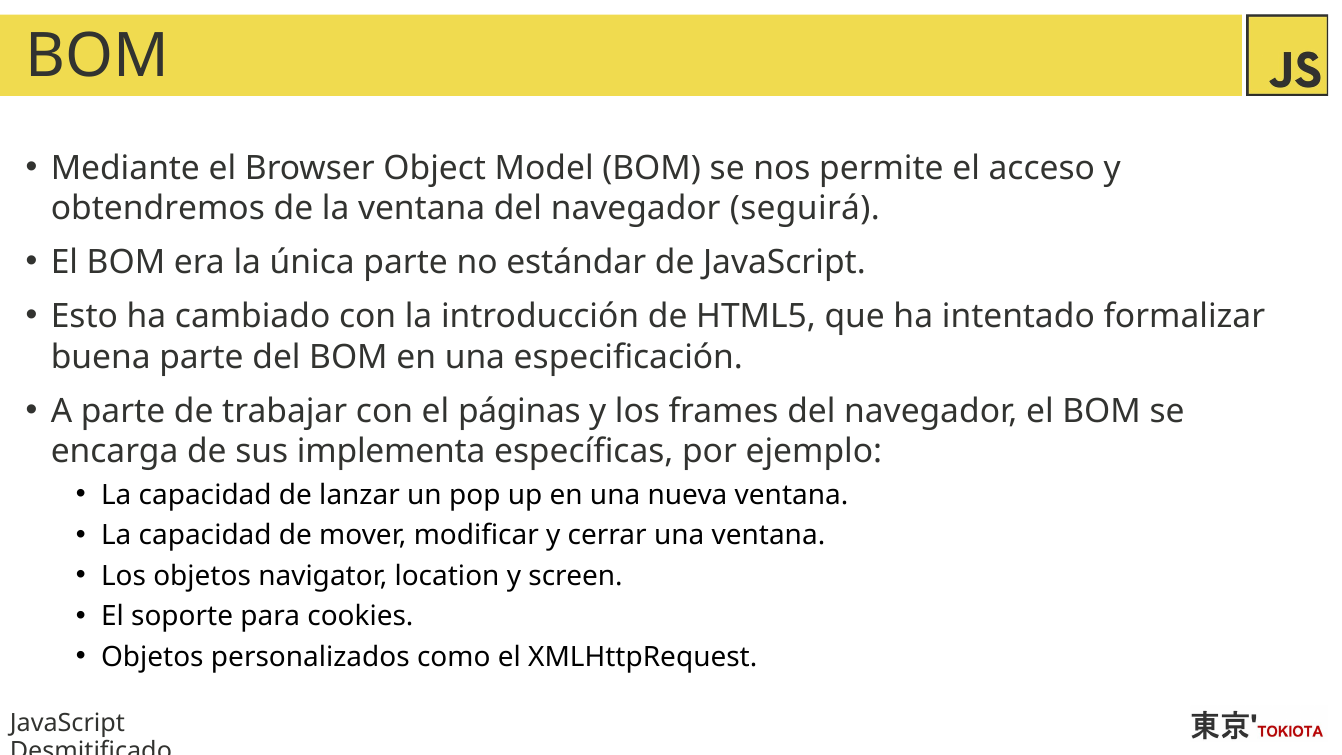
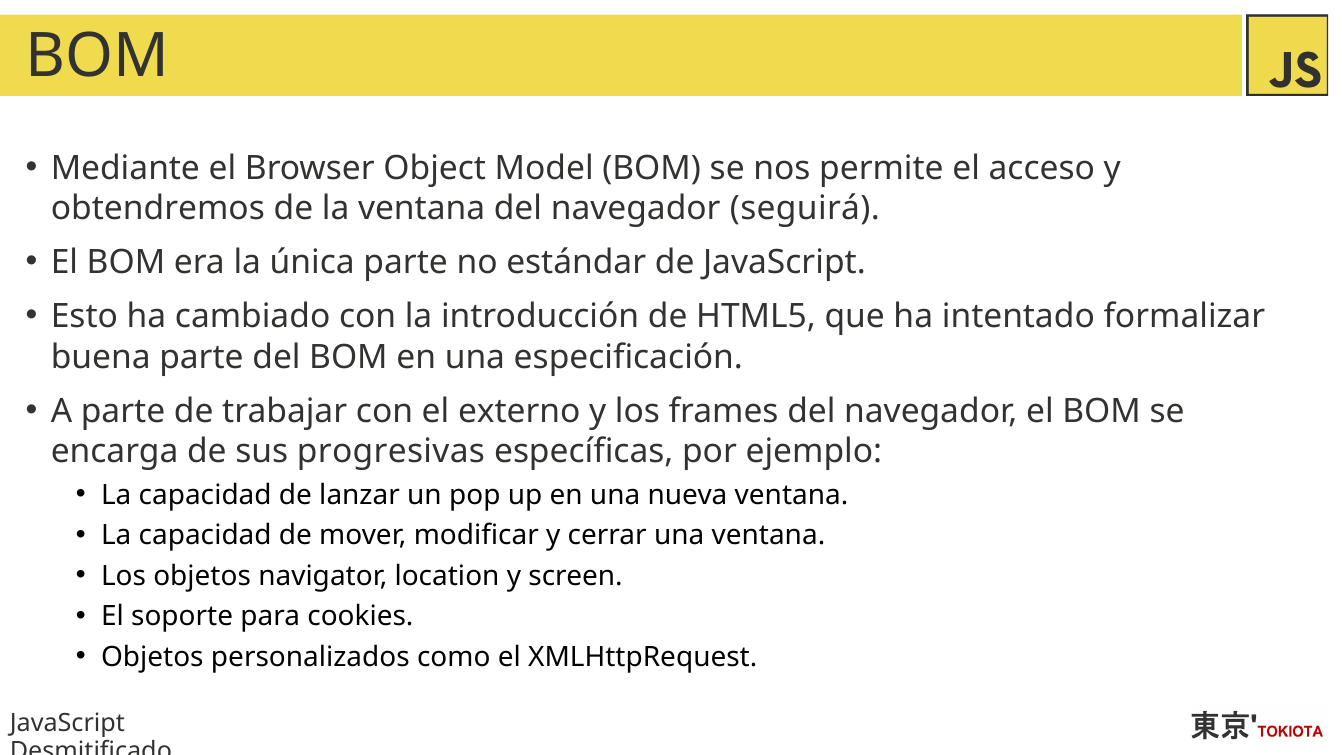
páginas: páginas -> externo
implementa: implementa -> progresivas
